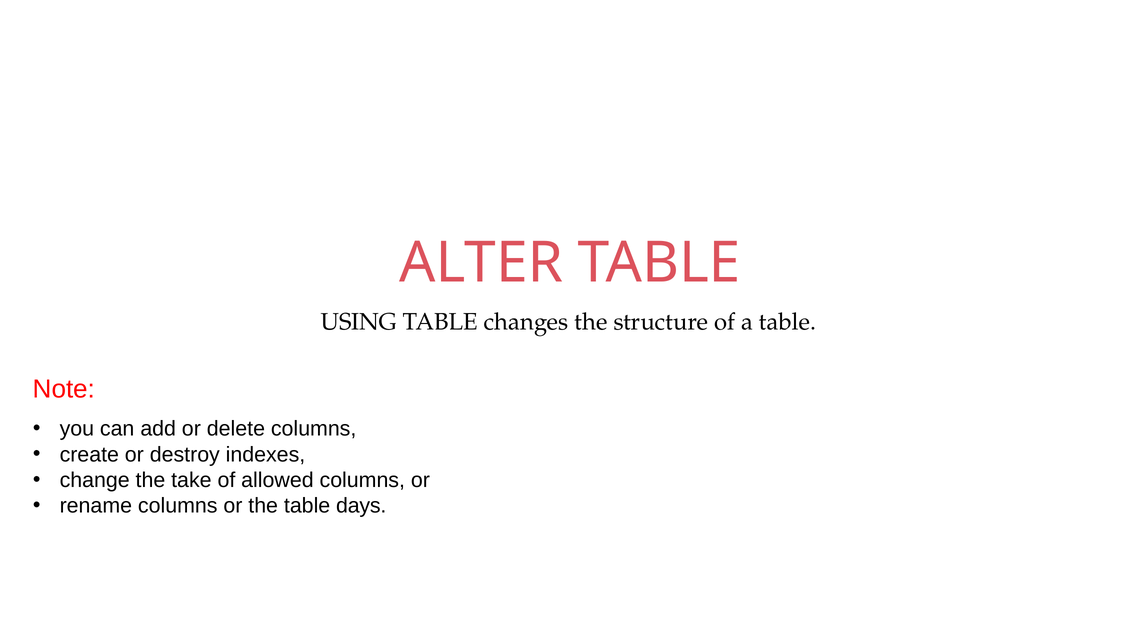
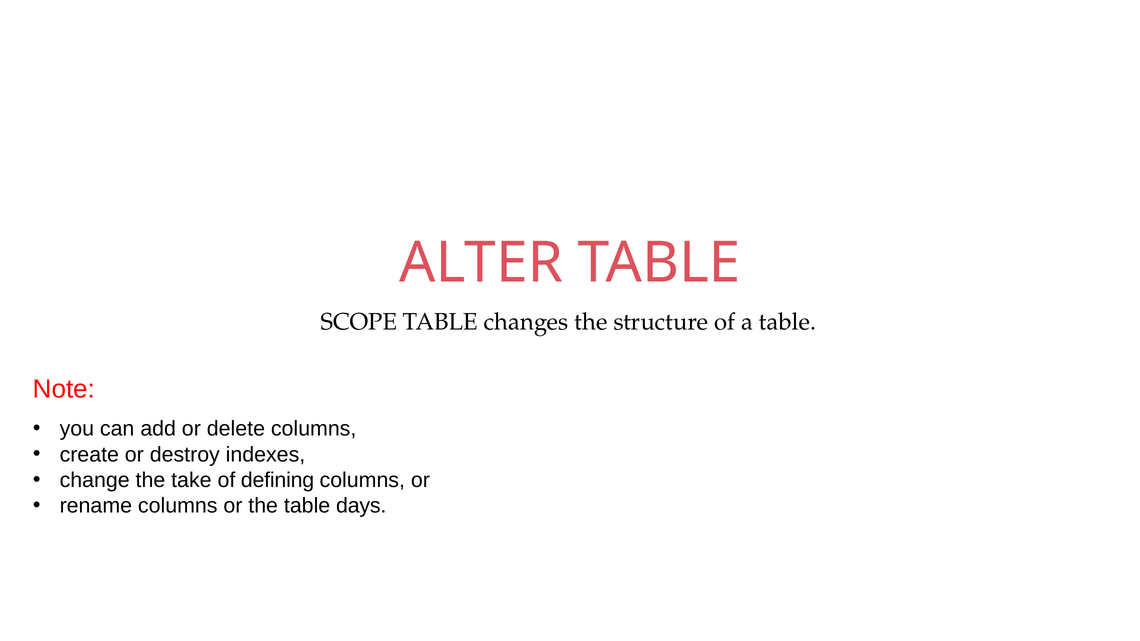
USING: USING -> SCOPE
allowed: allowed -> defining
